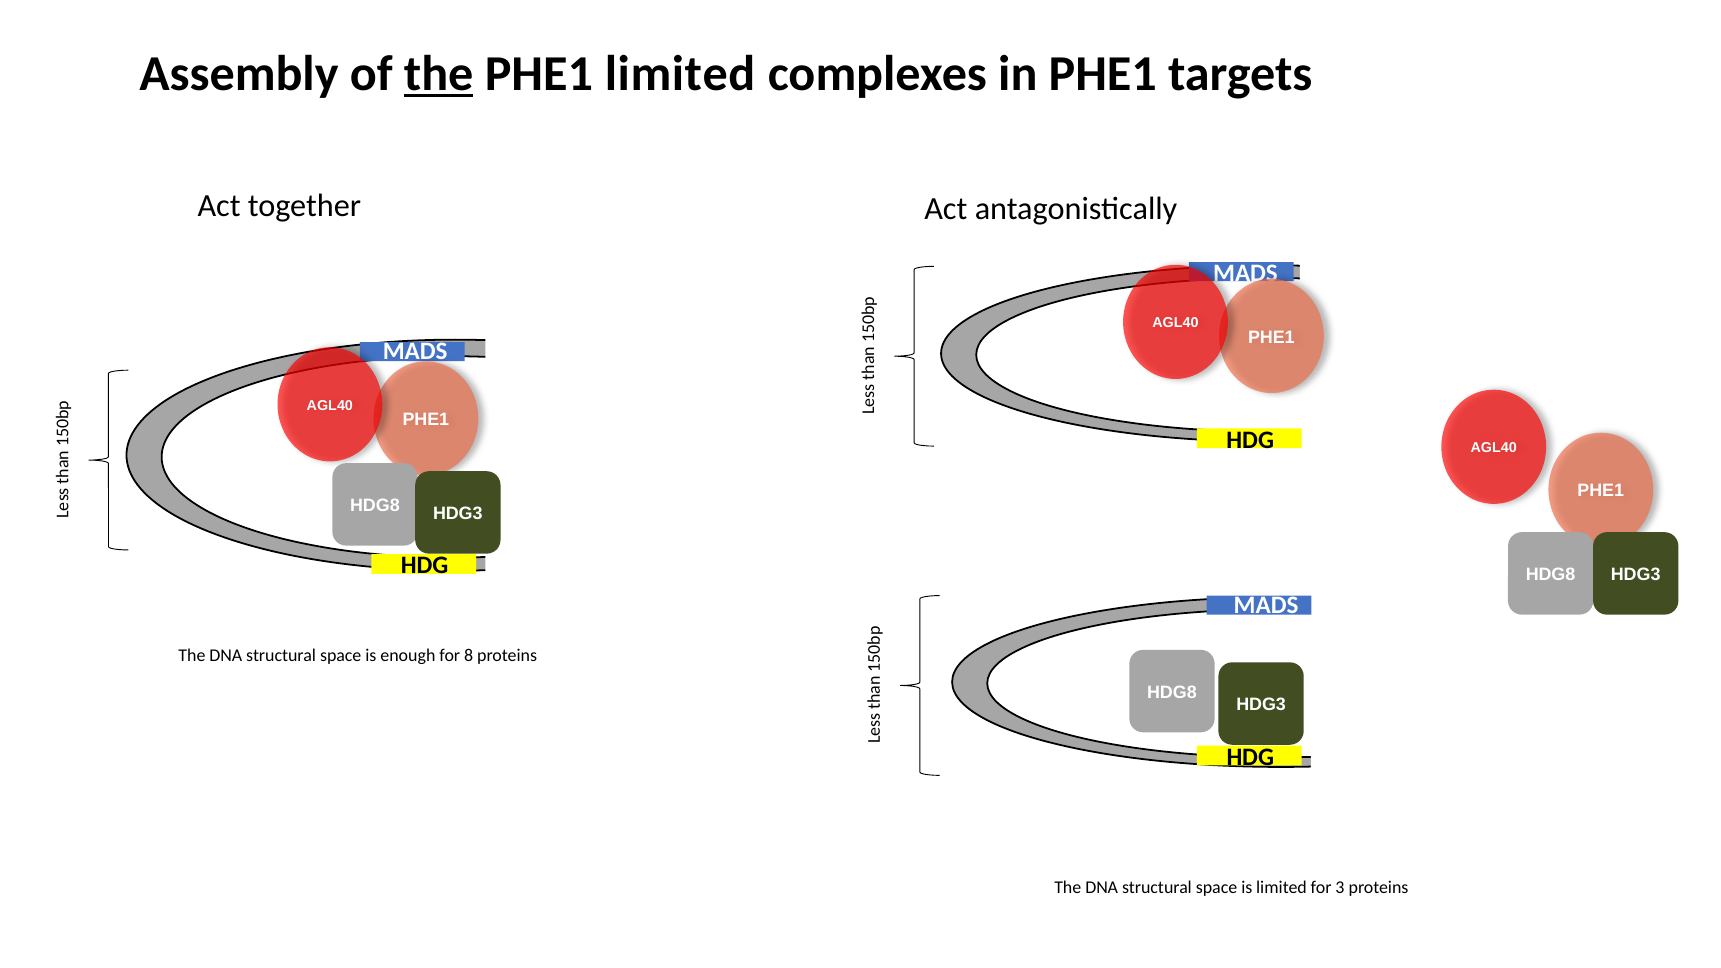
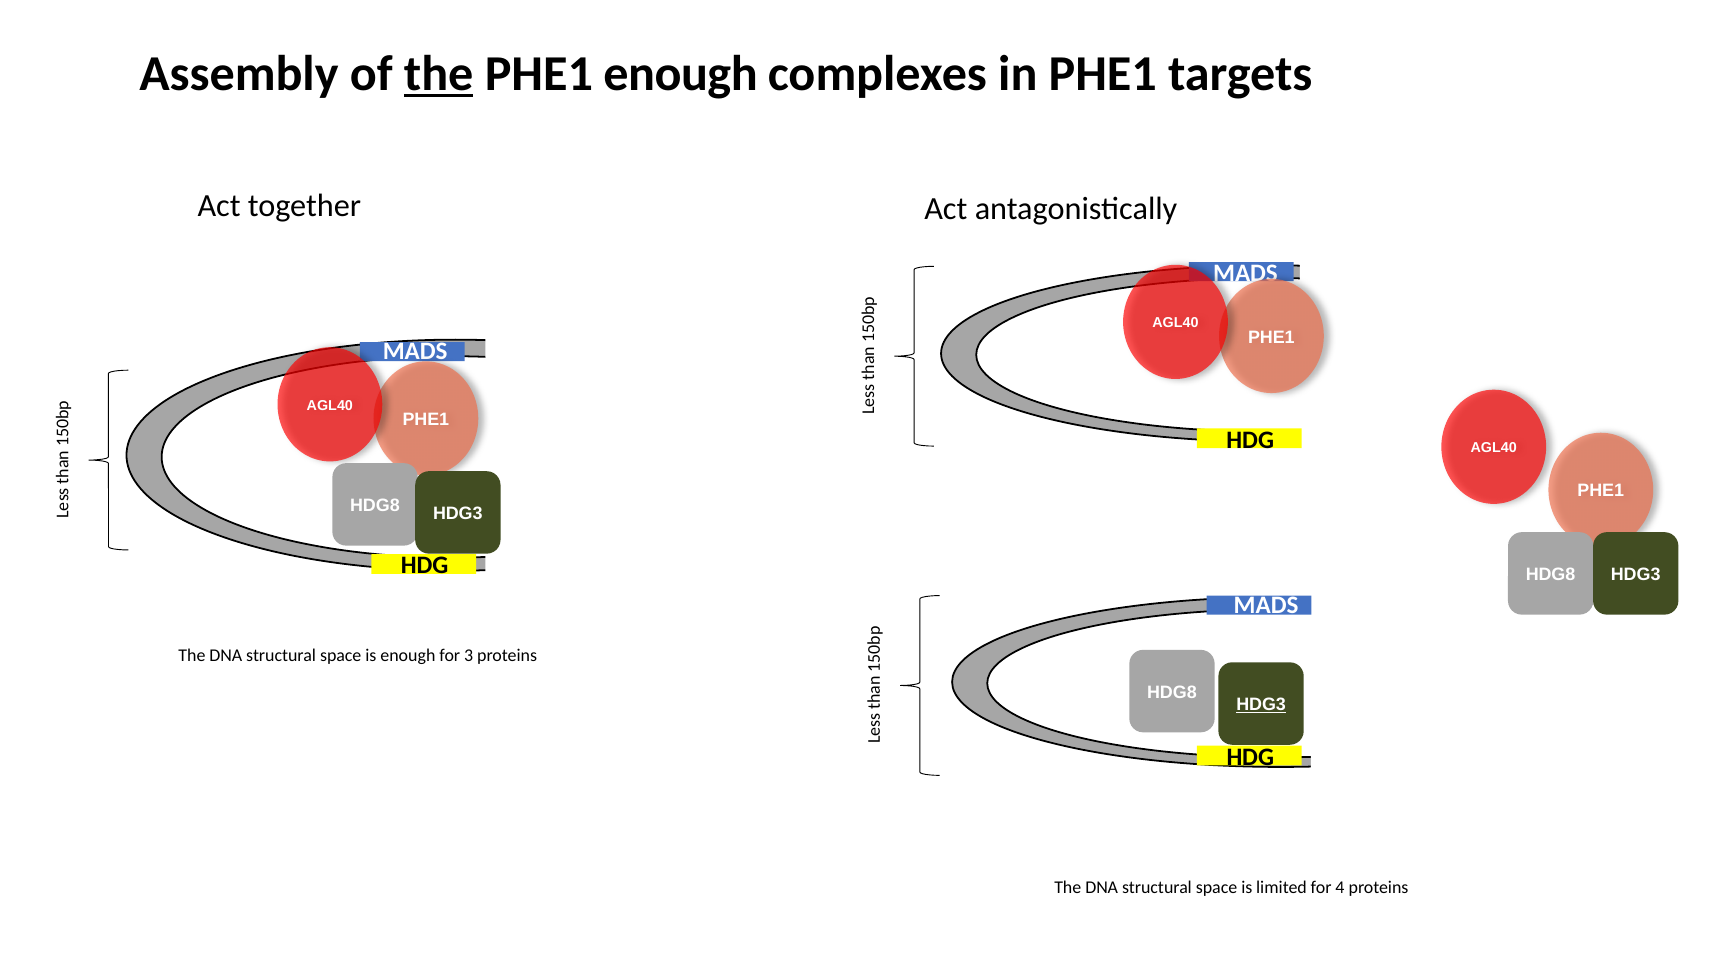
PHE1 limited: limited -> enough
8: 8 -> 3
HDG3 at (1261, 705) underline: none -> present
3: 3 -> 4
